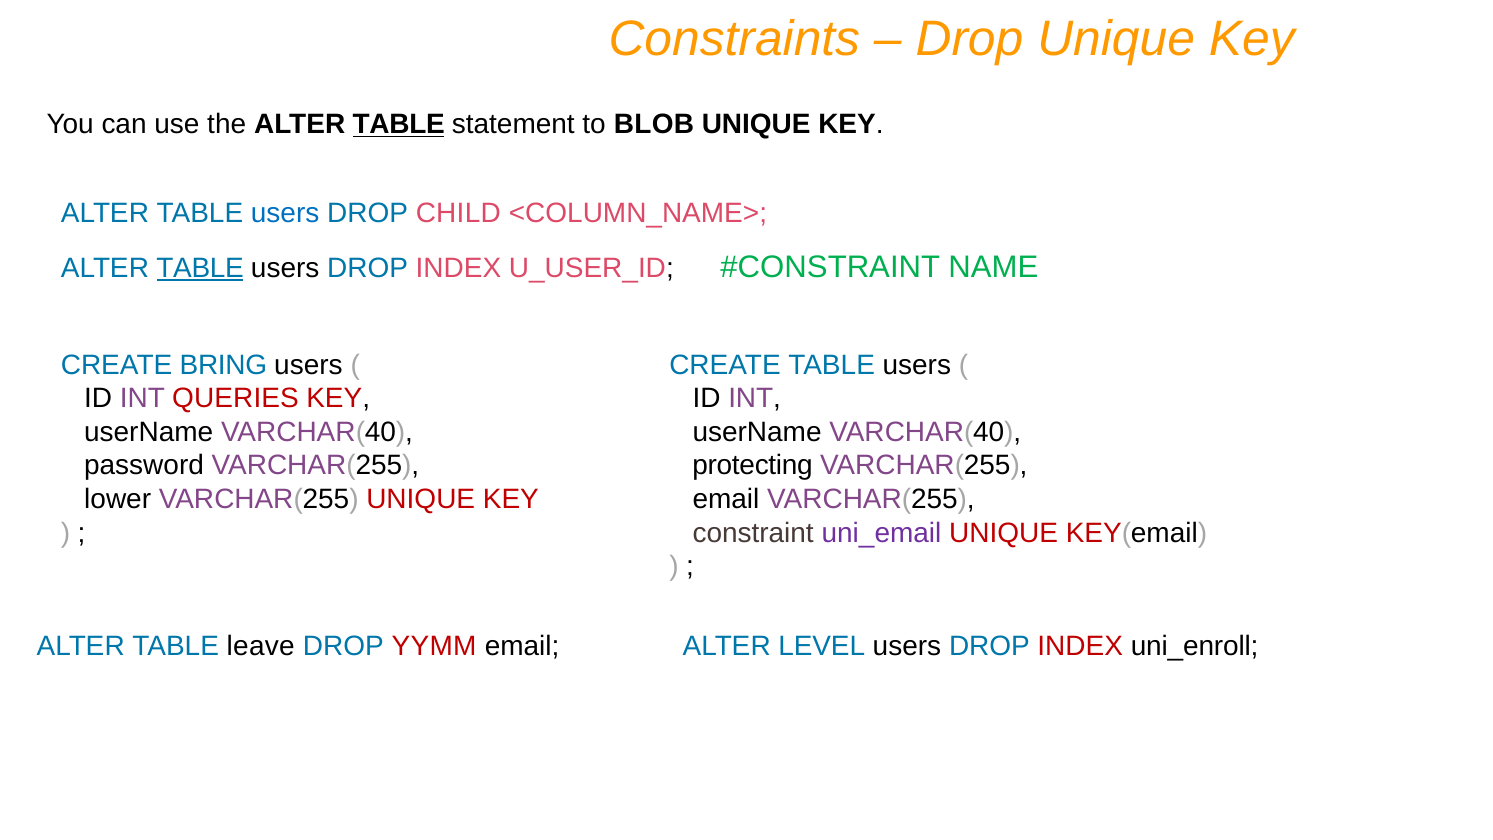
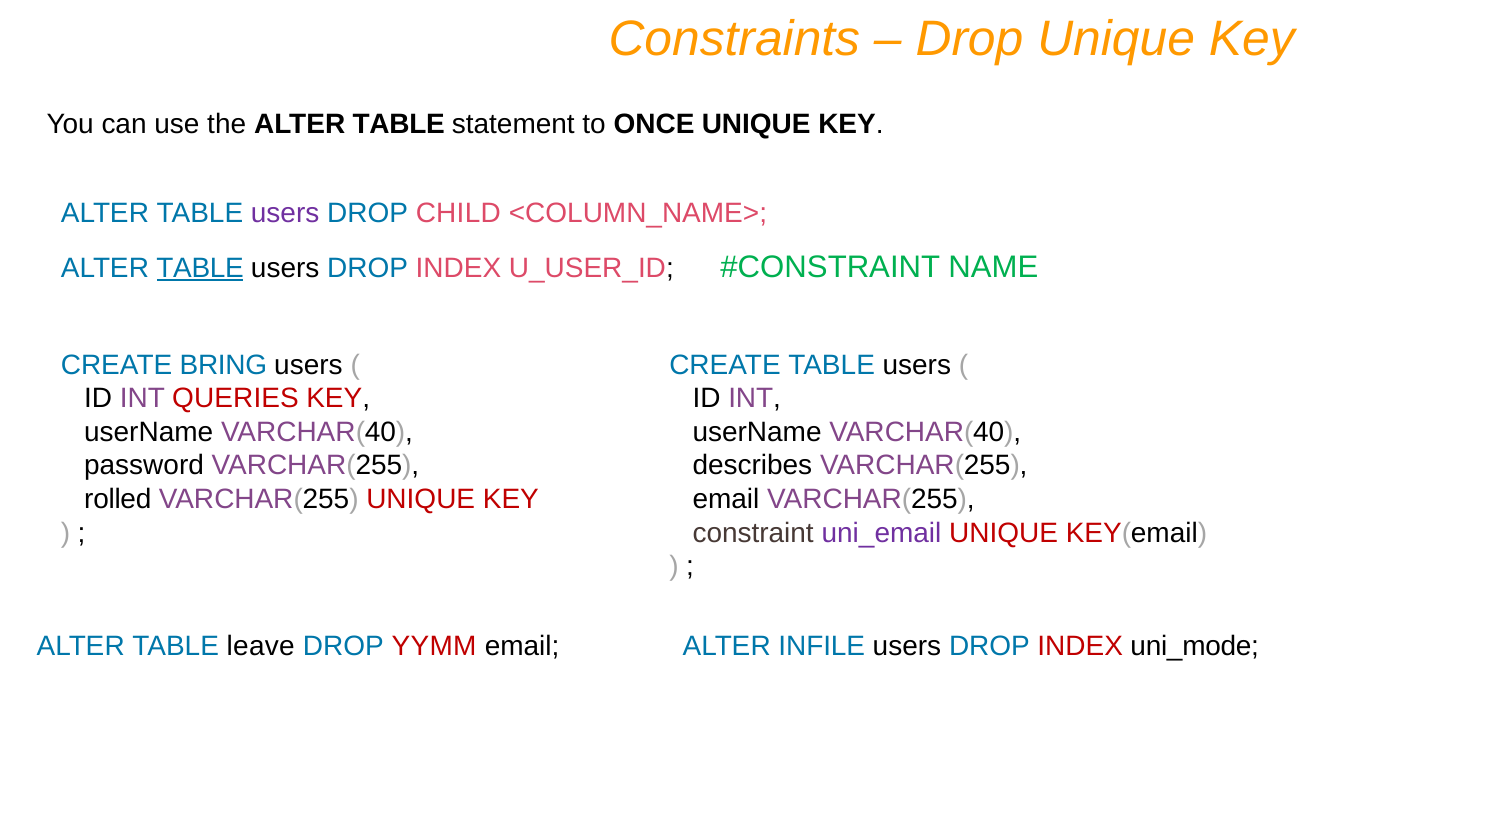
TABLE at (399, 124) underline: present -> none
BLOB: BLOB -> ONCE
users at (285, 213) colour: blue -> purple
protecting: protecting -> describes
lower: lower -> rolled
LEVEL: LEVEL -> INFILE
uni_enroll: uni_enroll -> uni_mode
